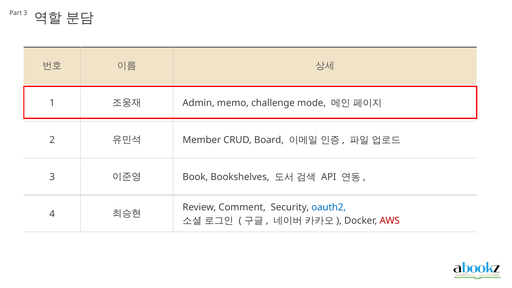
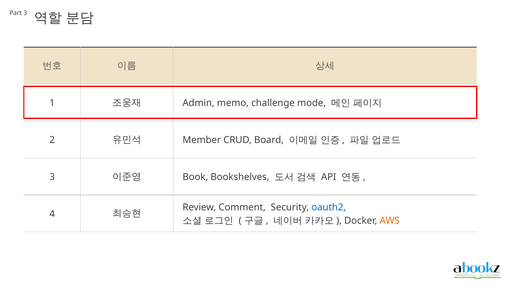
AWS colour: red -> orange
